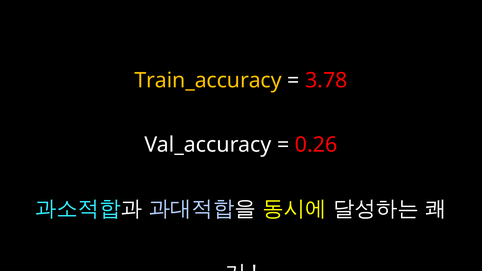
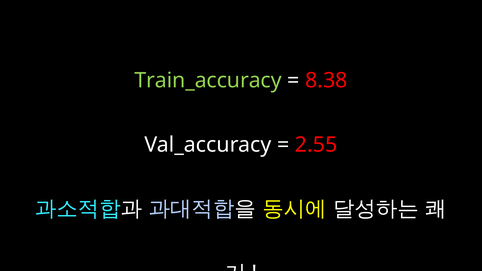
Train_accuracy colour: yellow -> light green
3.78: 3.78 -> 8.38
0.26: 0.26 -> 2.55
